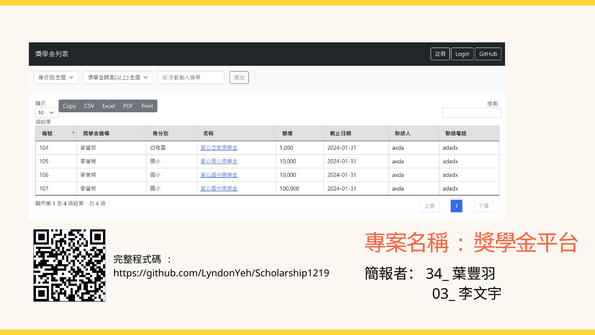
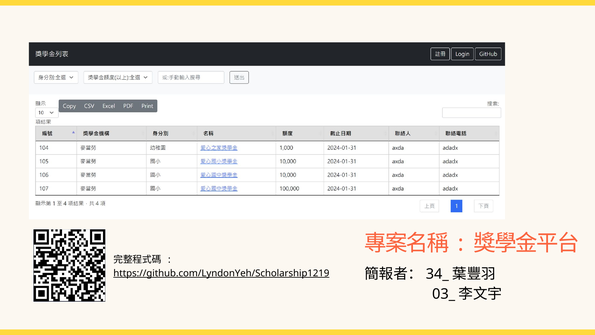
https://github.com/LyndonYeh/Scholarship1219 underline: none -> present
